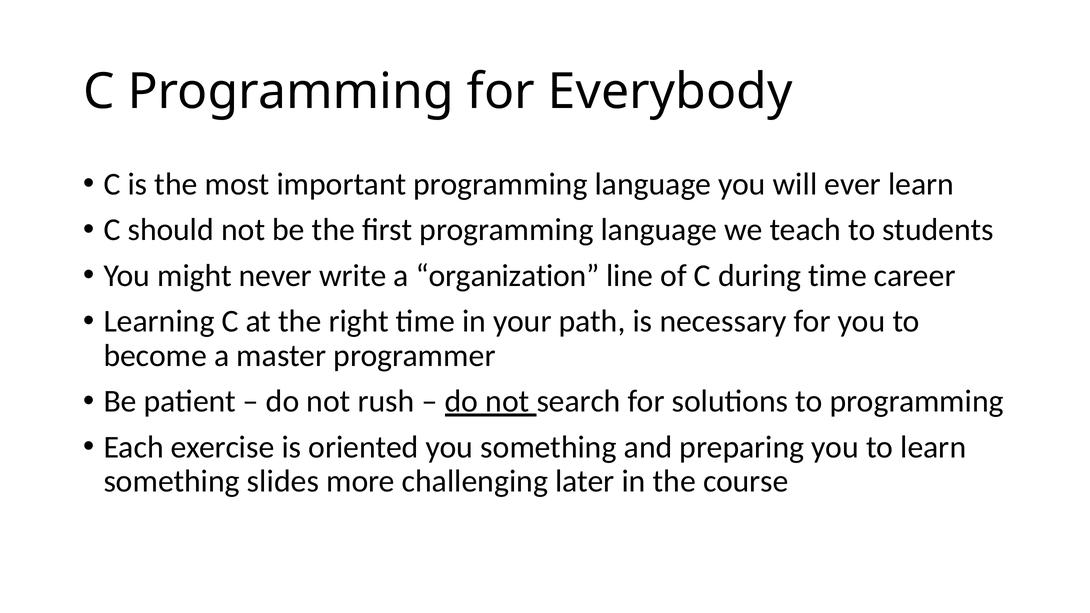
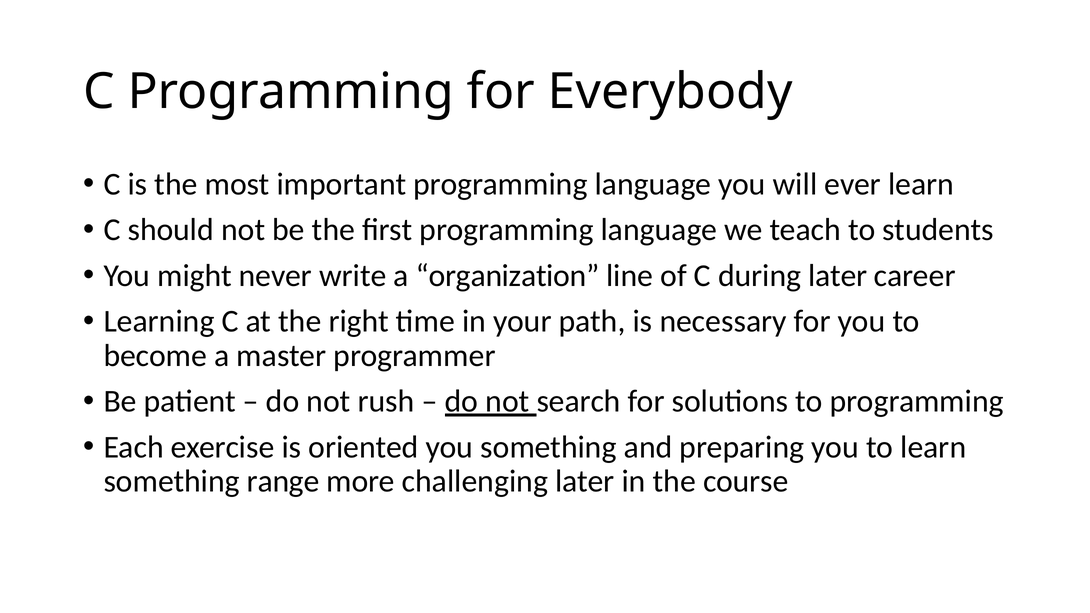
during time: time -> later
slides: slides -> range
